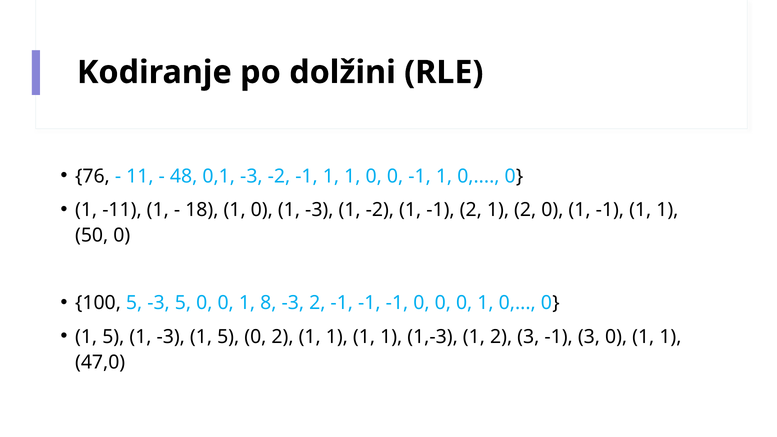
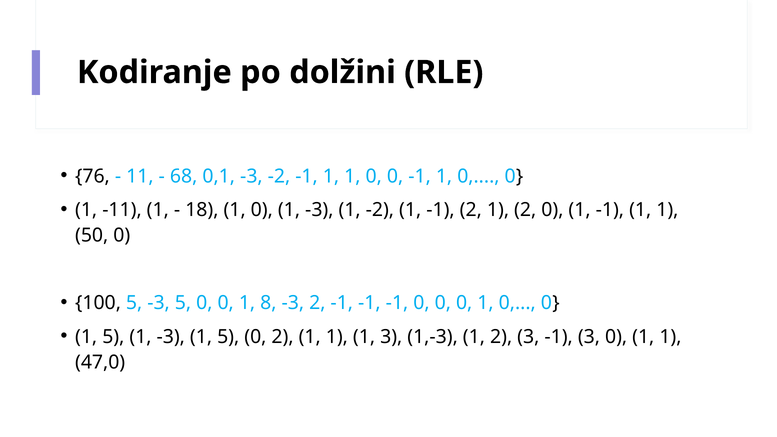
48: 48 -> 68
1 1 1 1: 1 -> 3
